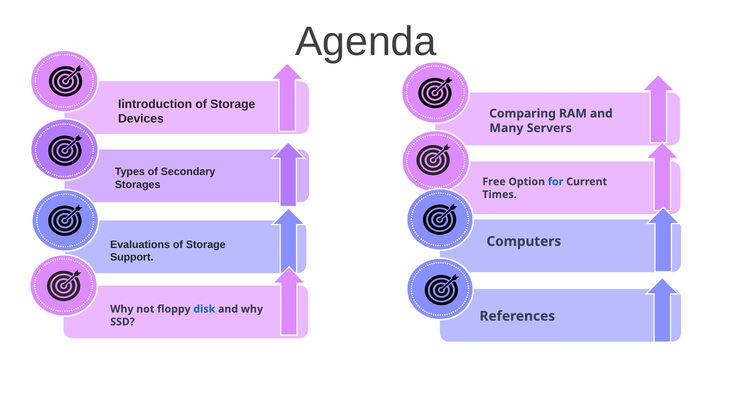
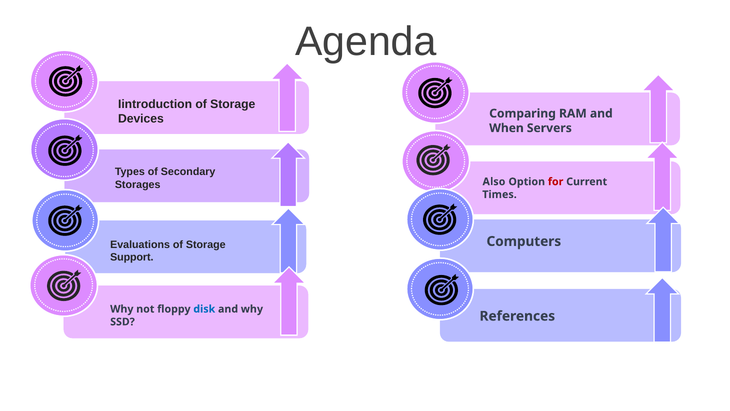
Many: Many -> When
Free: Free -> Also
for colour: blue -> red
